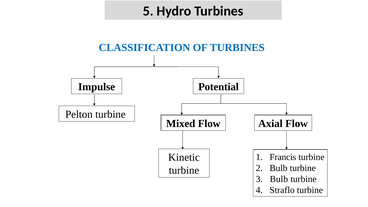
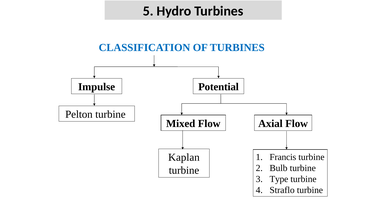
Kinetic: Kinetic -> Kaplan
Bulb at (279, 179): Bulb -> Type
